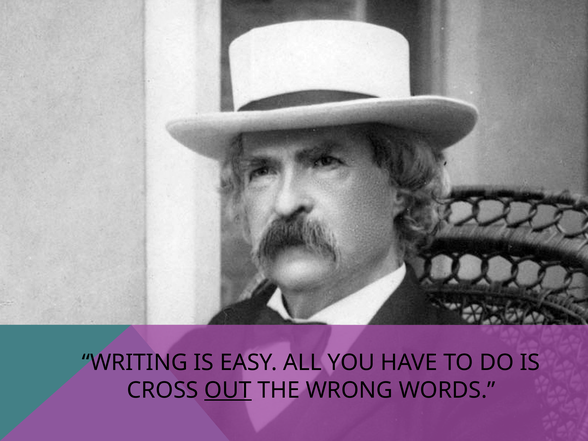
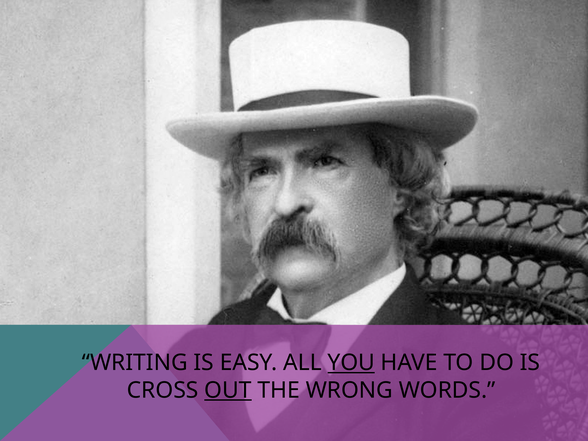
YOU underline: none -> present
